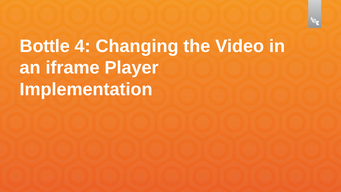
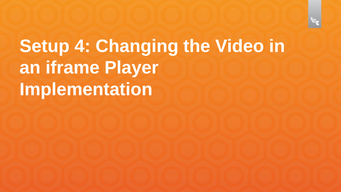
Bottle: Bottle -> Setup
